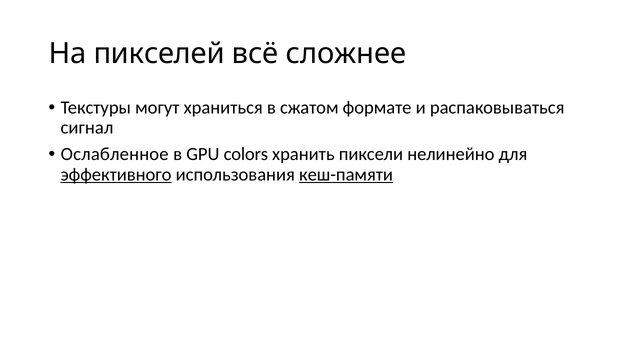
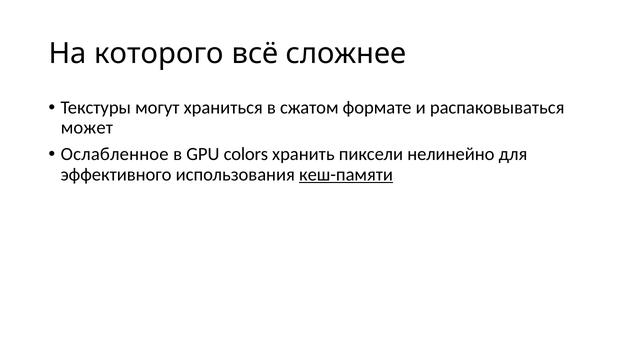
пикселей: пикселей -> которого
сигнал: сигнал -> может
эффективного underline: present -> none
